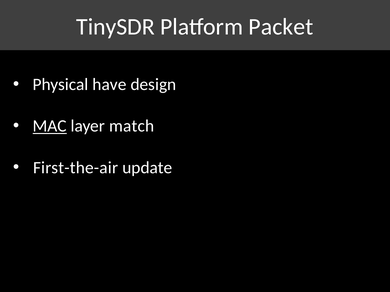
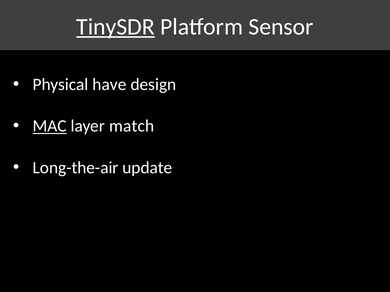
TinySDR underline: none -> present
Packet: Packet -> Sensor
First-the-air: First-the-air -> Long-the-air
